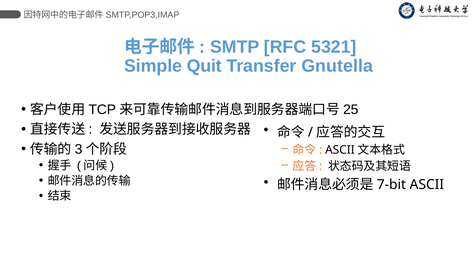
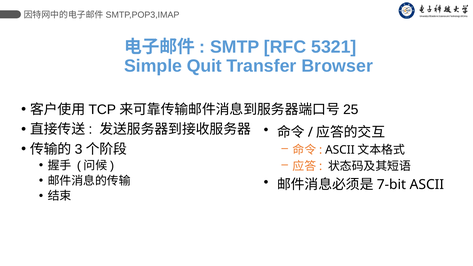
Gnutella: Gnutella -> Browser
